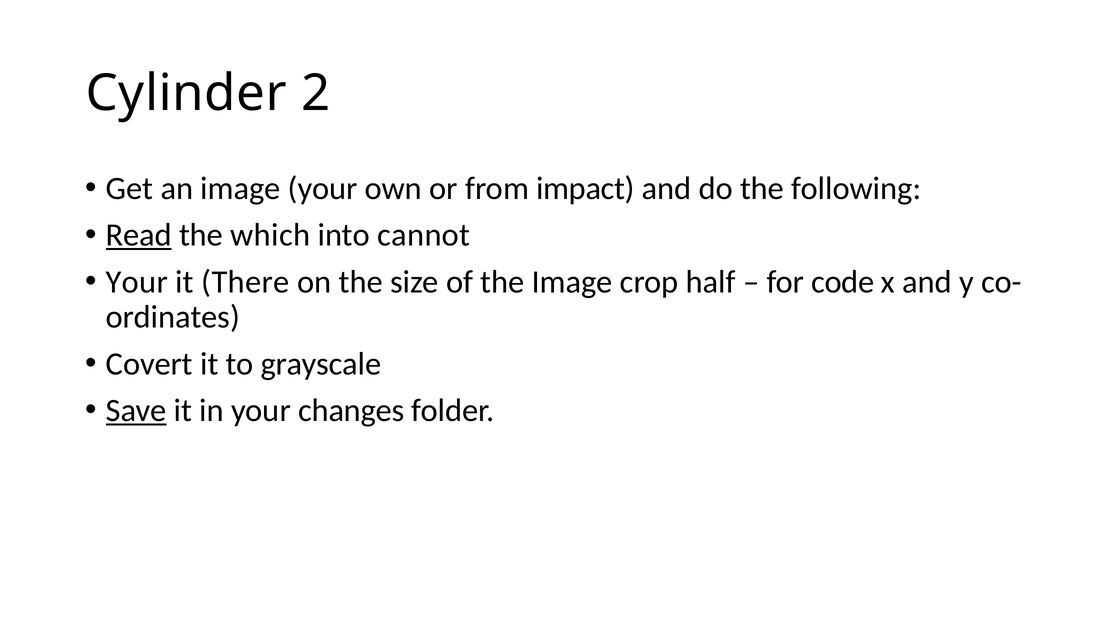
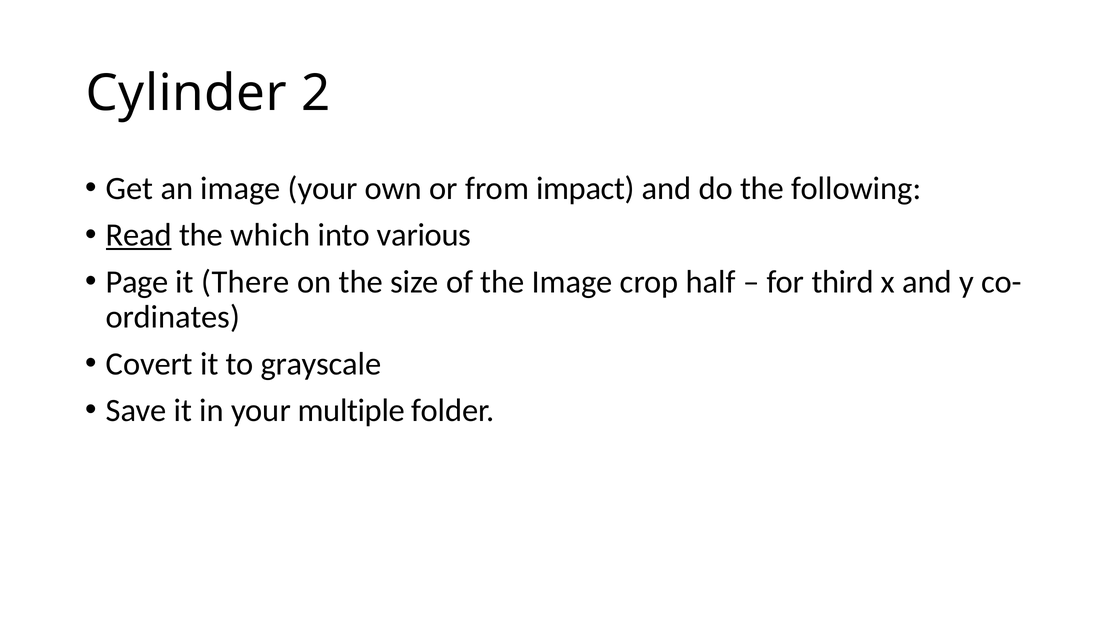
cannot: cannot -> various
Your at (137, 282): Your -> Page
code: code -> third
Save underline: present -> none
changes: changes -> multiple
